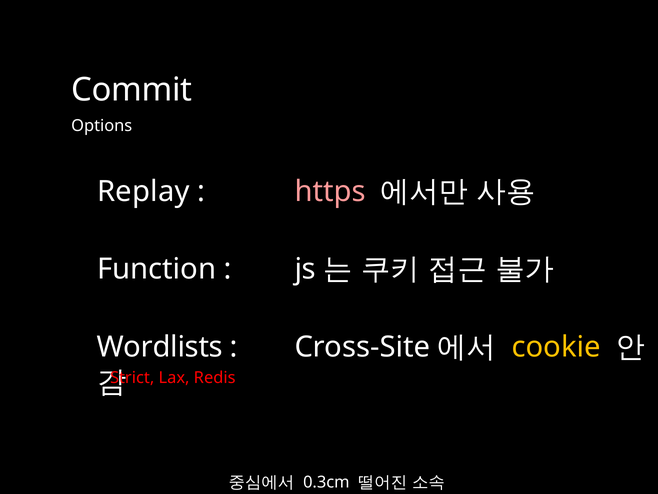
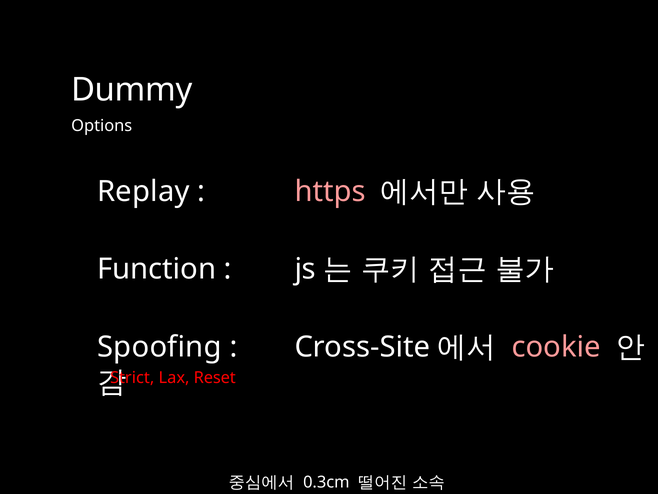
Commit: Commit -> Dummy
Wordlists: Wordlists -> Spoofing
cookie colour: yellow -> pink
Redis: Redis -> Reset
